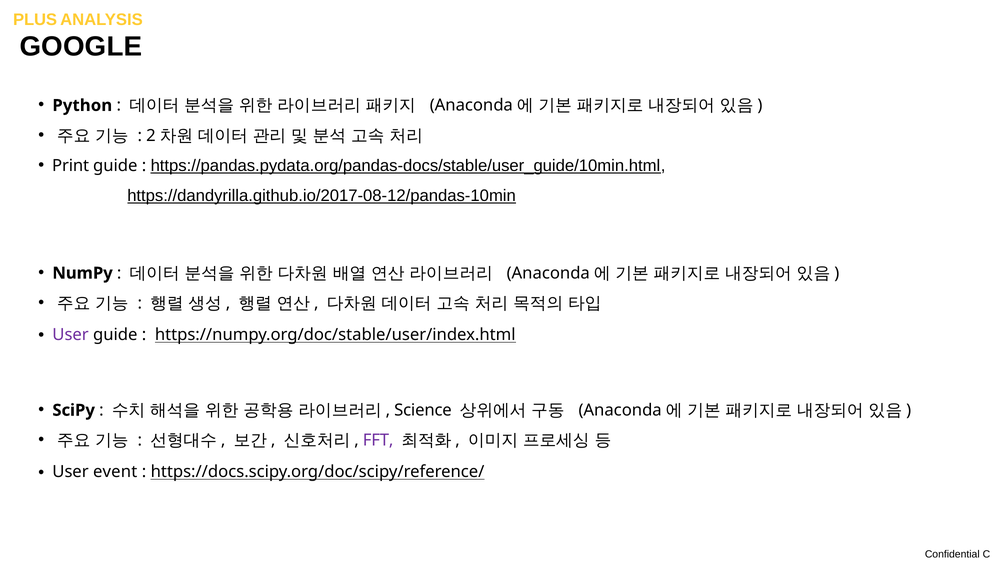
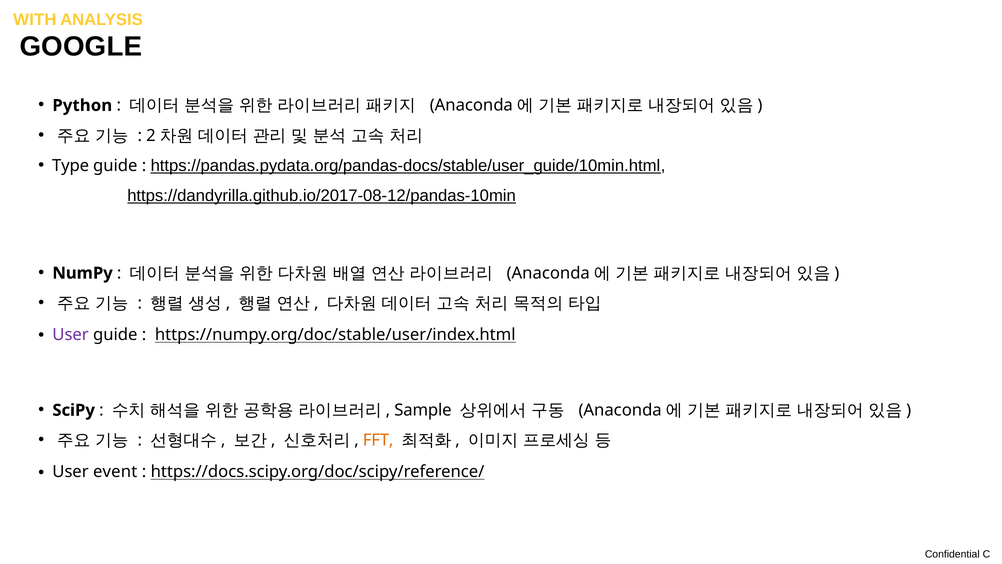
PLUS: PLUS -> WITH
Print: Print -> Type
Science: Science -> Sample
FFT colour: purple -> orange
